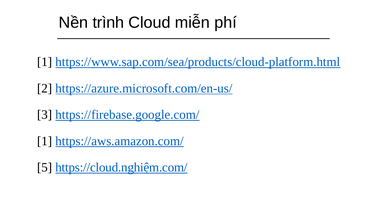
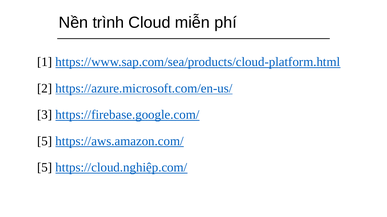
1 at (45, 141): 1 -> 5
https://cloud.nghiệm.com/: https://cloud.nghiệm.com/ -> https://cloud.nghiệp.com/
